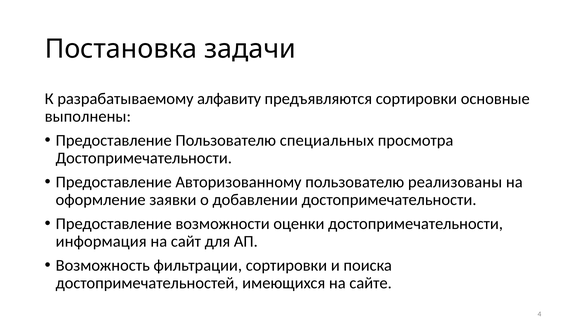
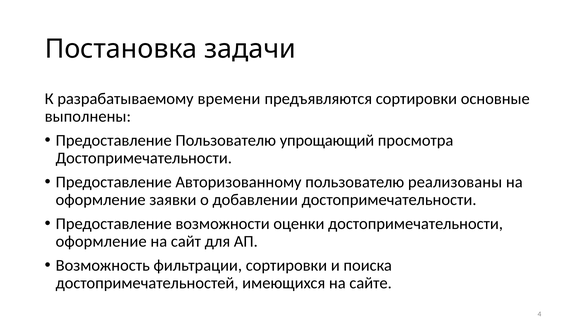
алфавиту: алфавиту -> времени
специальных: специальных -> упрощающий
информация at (101, 242): информация -> оформление
